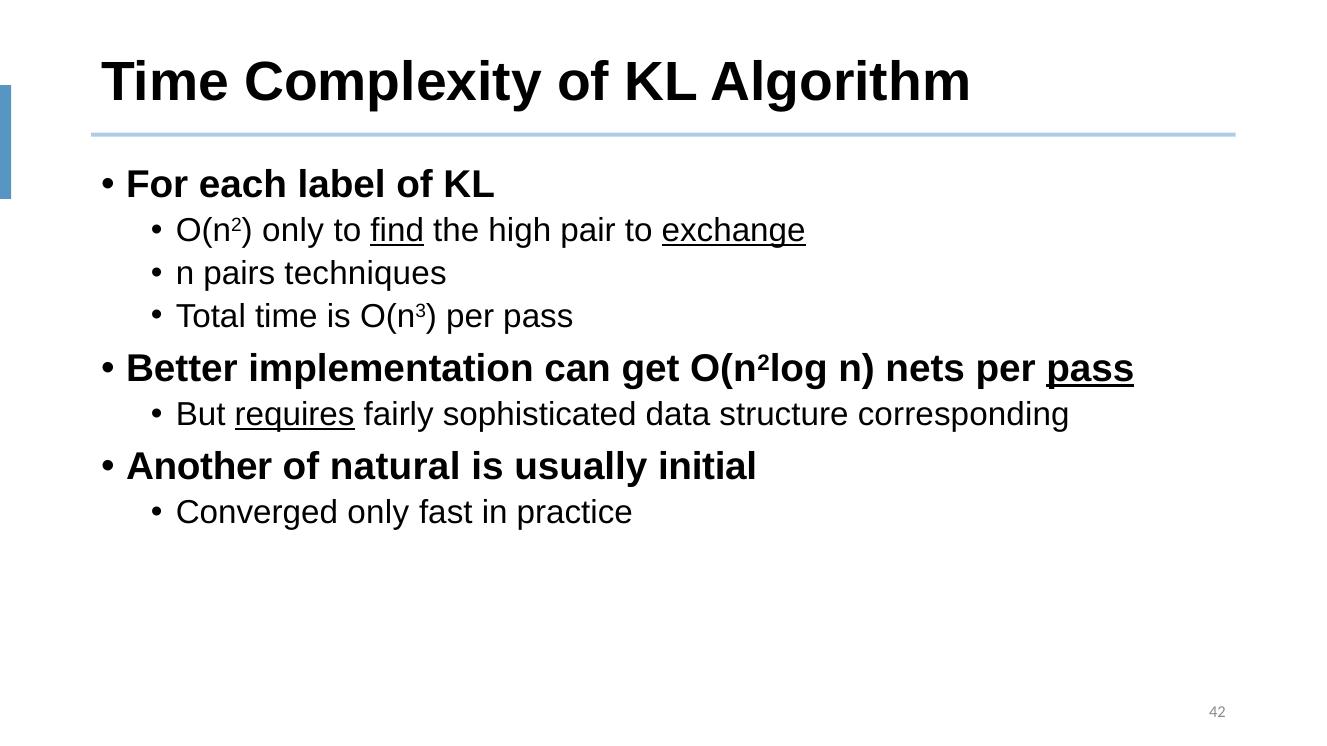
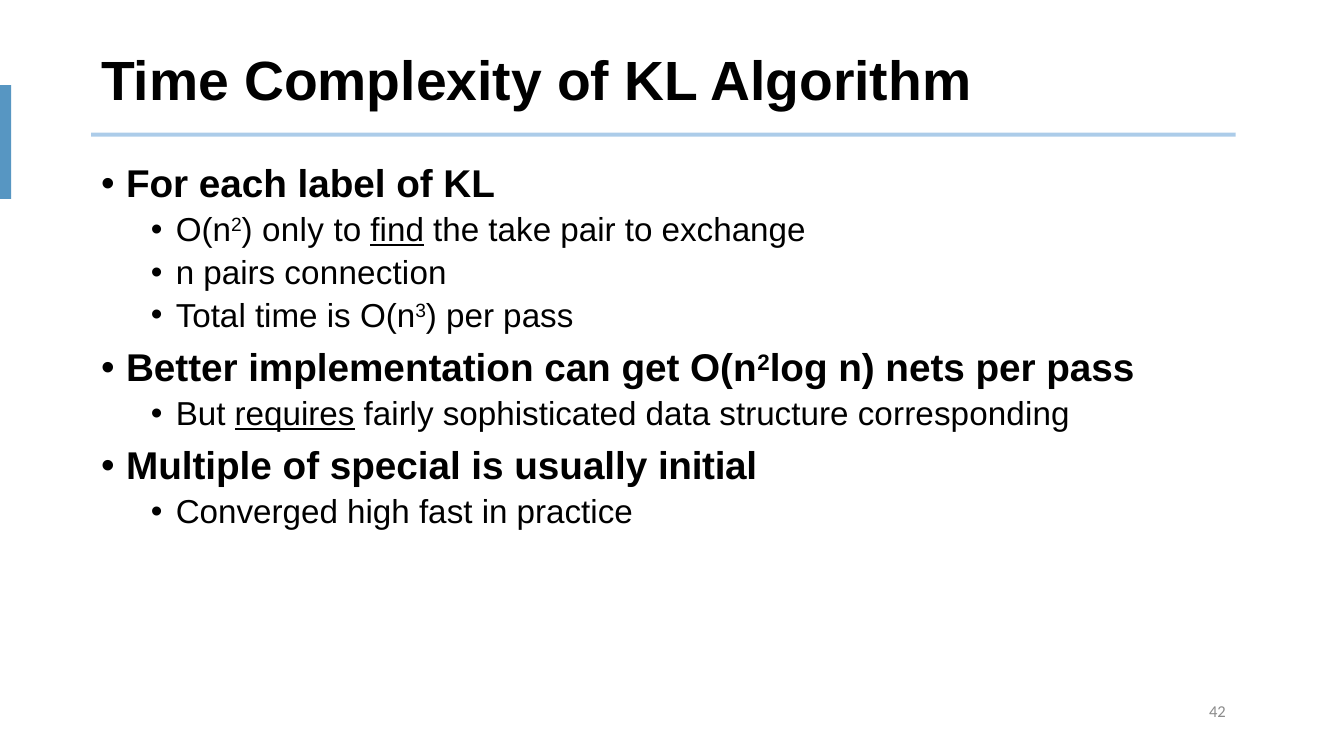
high: high -> take
exchange underline: present -> none
techniques: techniques -> connection
pass at (1090, 369) underline: present -> none
Another: Another -> Multiple
natural: natural -> special
Converged only: only -> high
